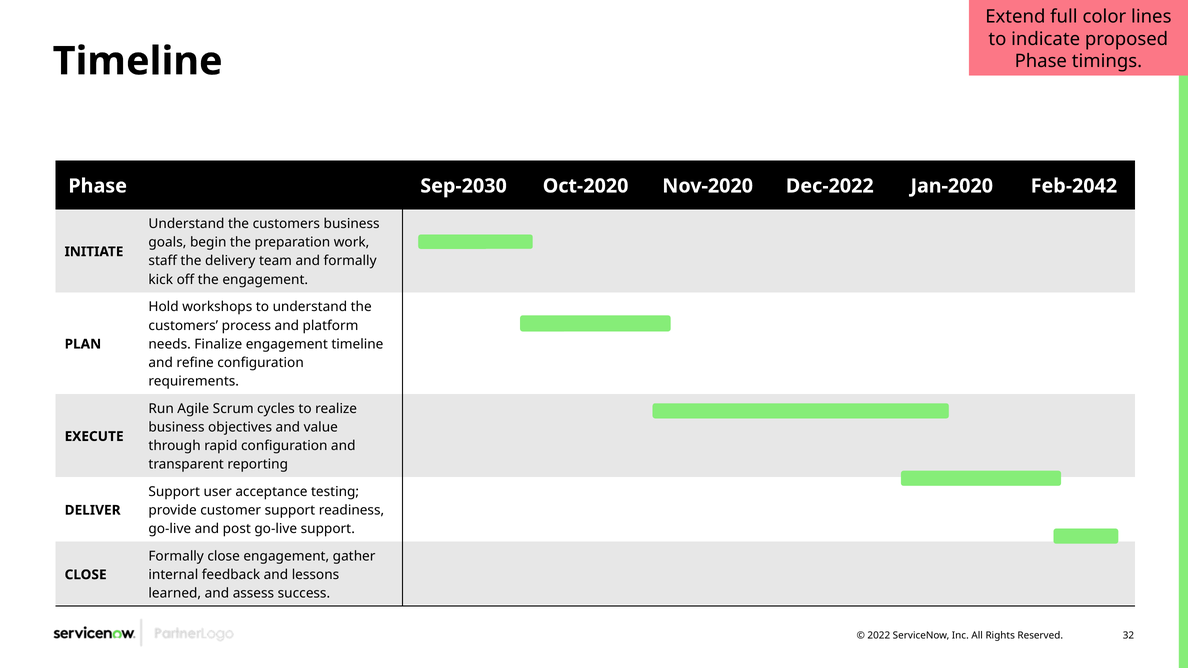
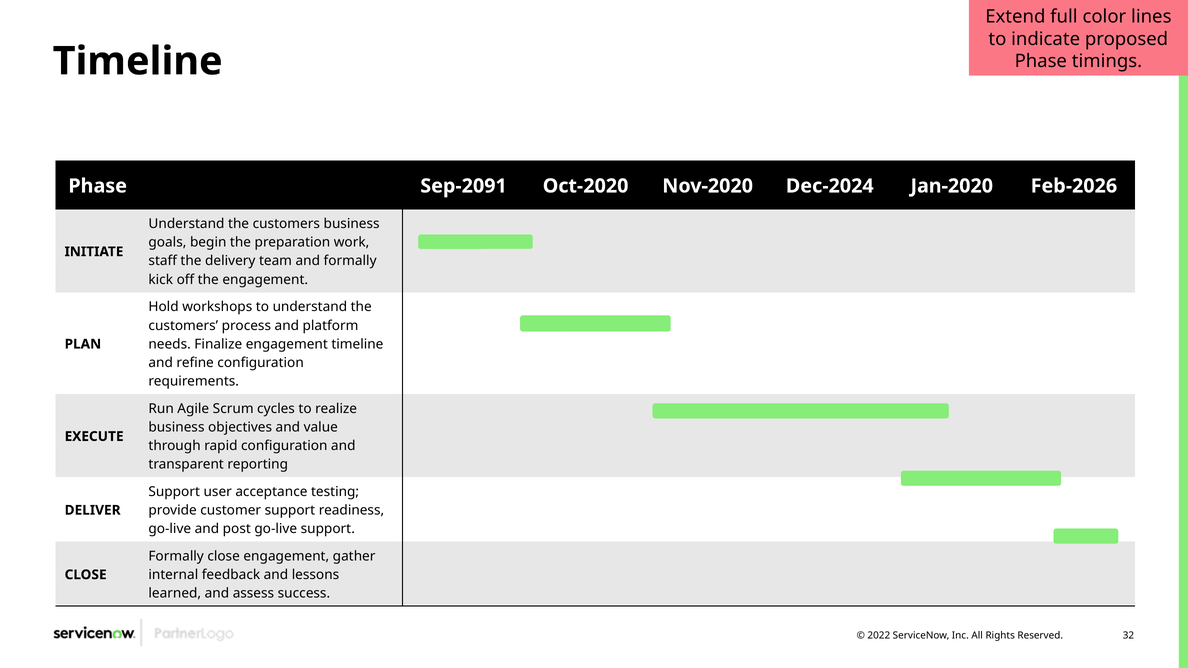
Sep-2030: Sep-2030 -> Sep-2091
Dec-2022: Dec-2022 -> Dec-2024
Feb-2042: Feb-2042 -> Feb-2026
